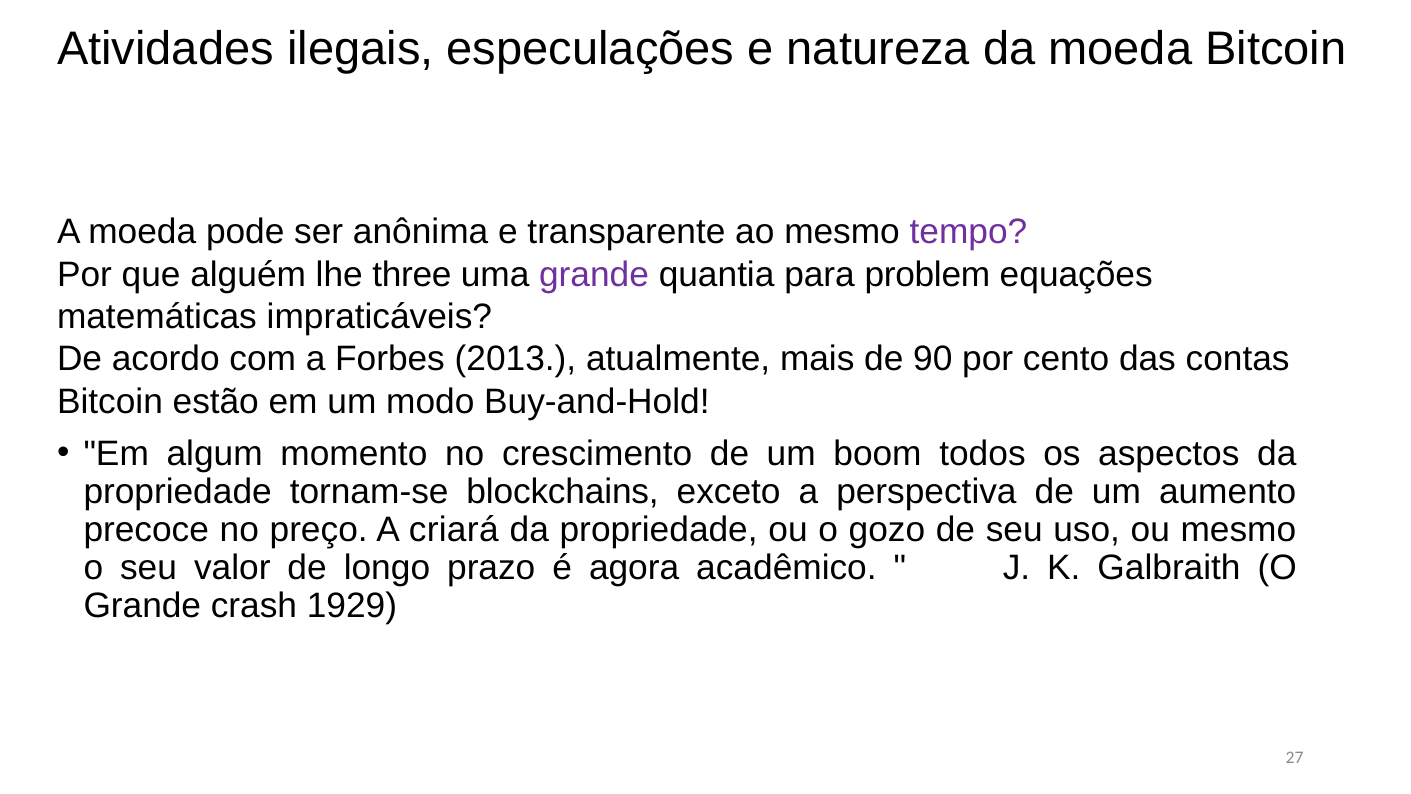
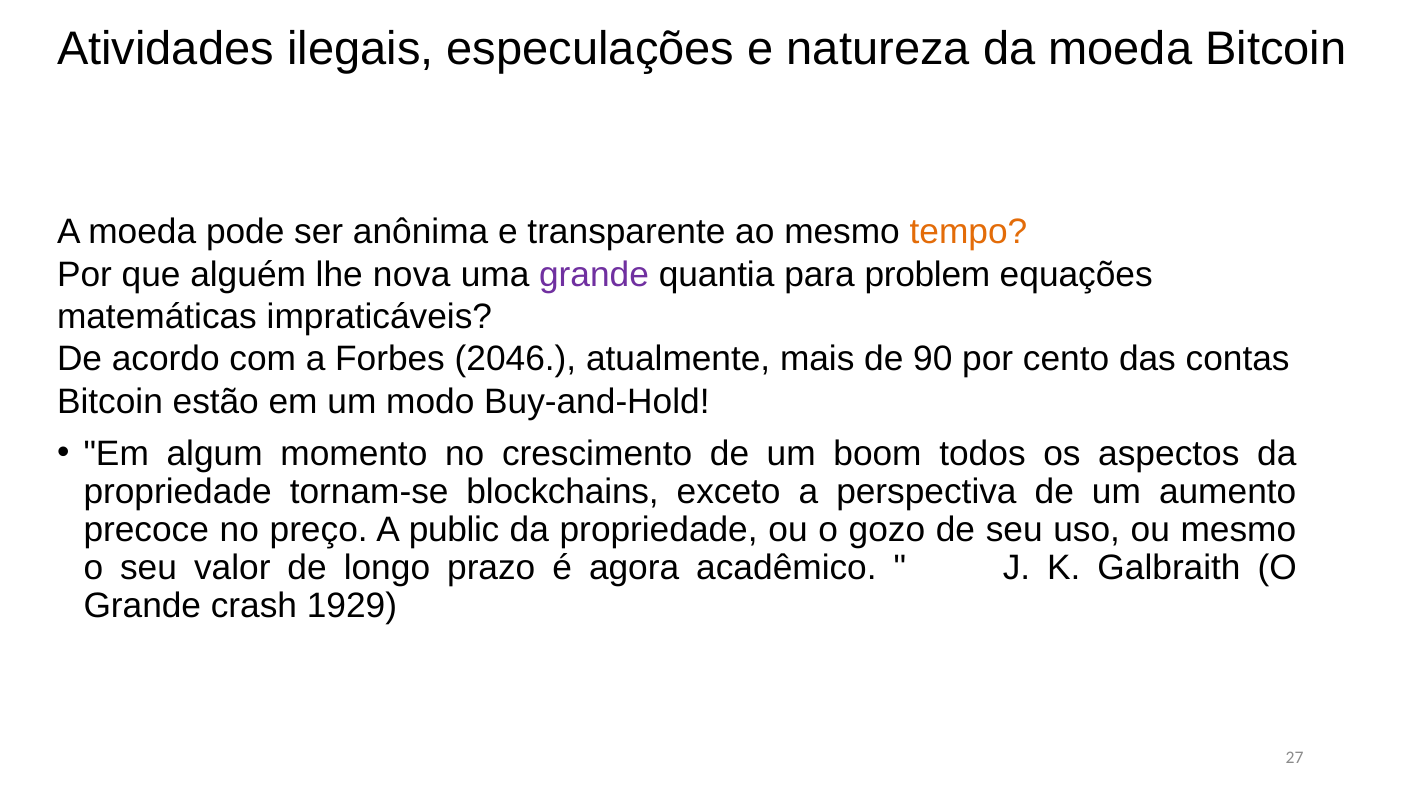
tempo colour: purple -> orange
three: three -> nova
2013: 2013 -> 2046
criará: criará -> public
